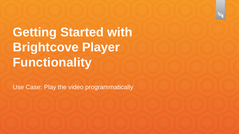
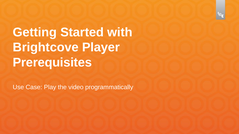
Functionality: Functionality -> Prerequisites
